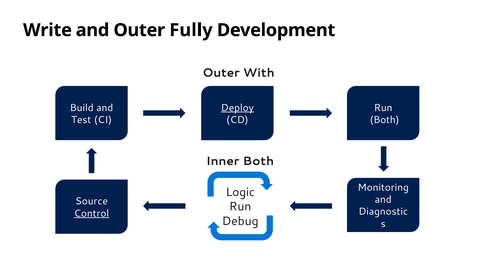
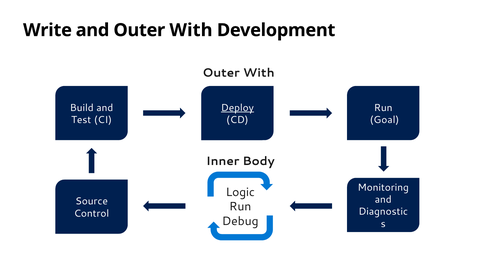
and Outer Fully: Fully -> With
Both at (385, 120): Both -> Goal
Inner Both: Both -> Body
Control underline: present -> none
